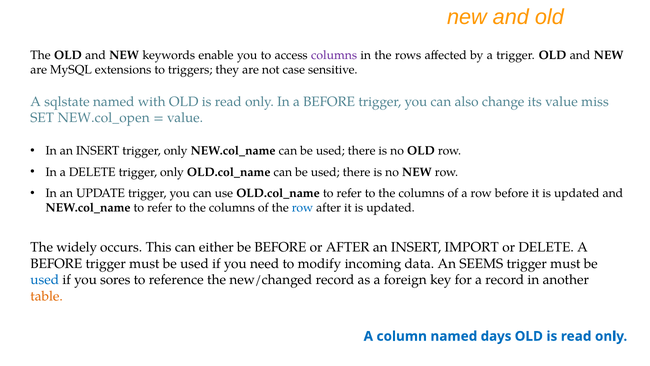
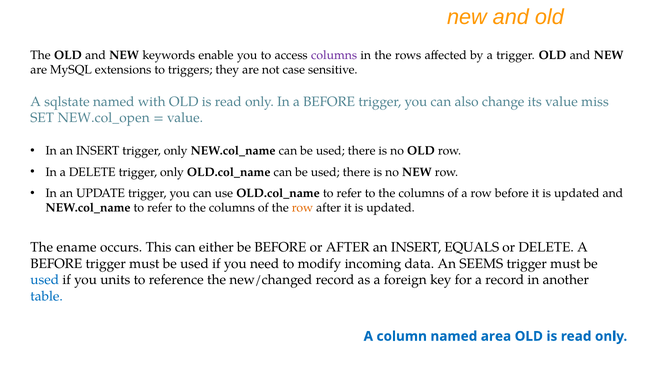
row at (302, 208) colour: blue -> orange
widely: widely -> ename
IMPORT: IMPORT -> EQUALS
sores: sores -> units
table colour: orange -> blue
days: days -> area
